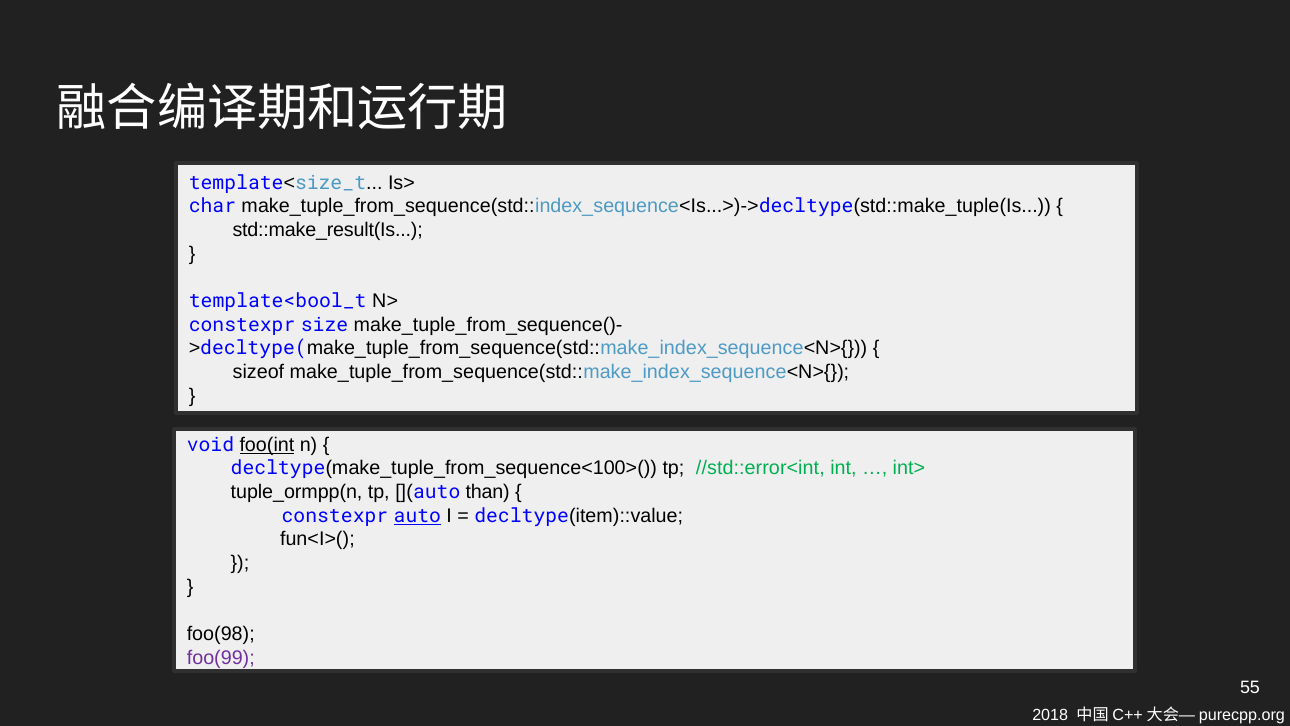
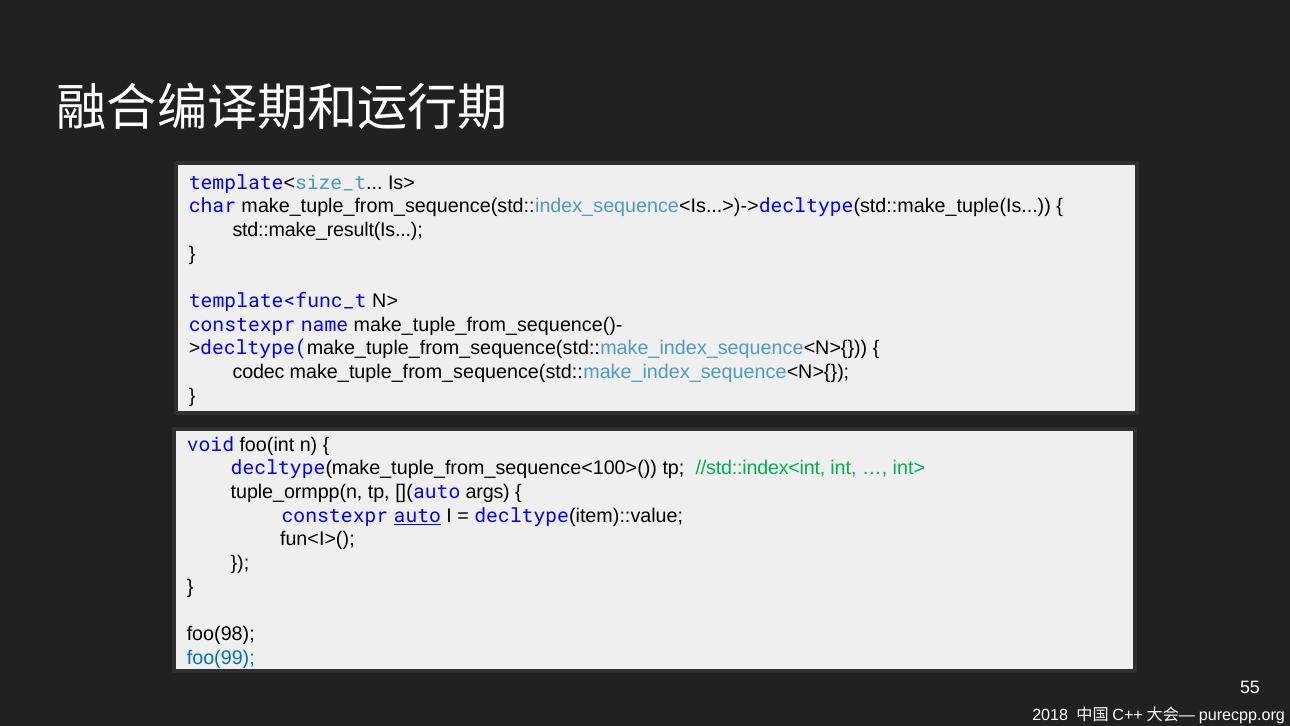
template<bool_t: template<bool_t -> template<func_t
size: size -> name
sizeof: sizeof -> codec
foo(int underline: present -> none
//std::error<int: //std::error<int -> //std::index<int
than: than -> args
foo(99 colour: purple -> blue
